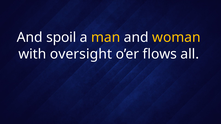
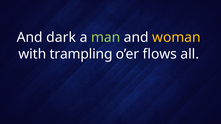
spoil: spoil -> dark
man colour: yellow -> light green
oversight: oversight -> trampling
